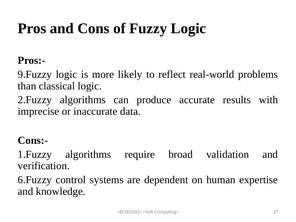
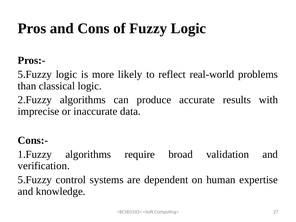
9.Fuzzy at (35, 74): 9.Fuzzy -> 5.Fuzzy
6.Fuzzy at (35, 180): 6.Fuzzy -> 5.Fuzzy
